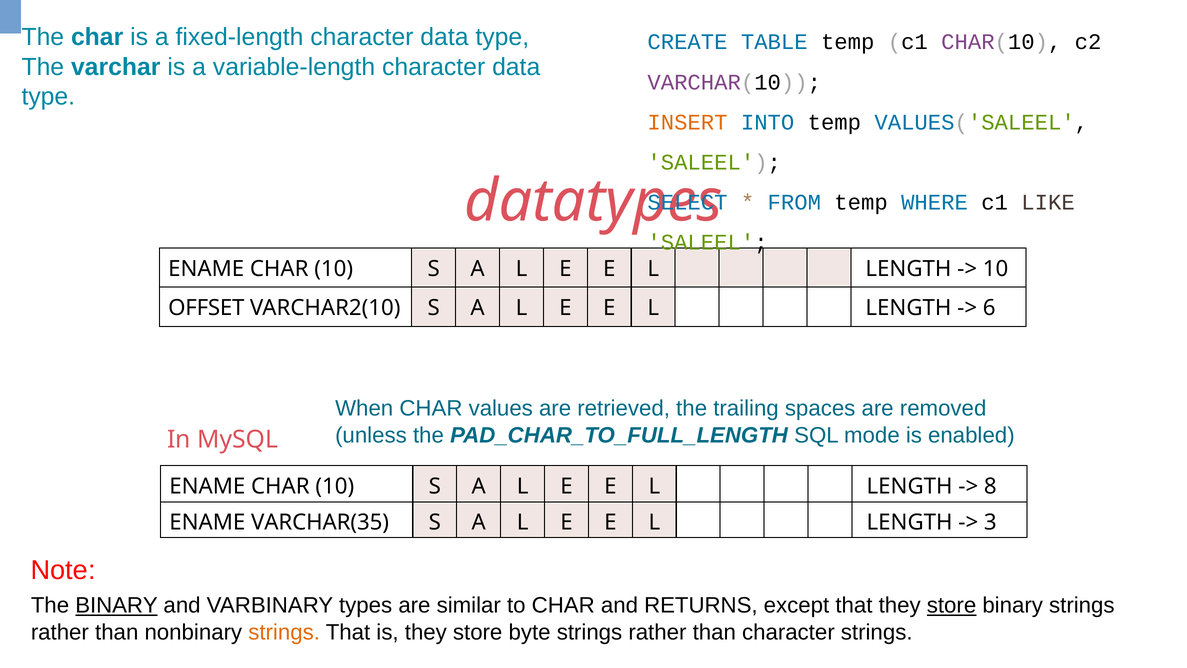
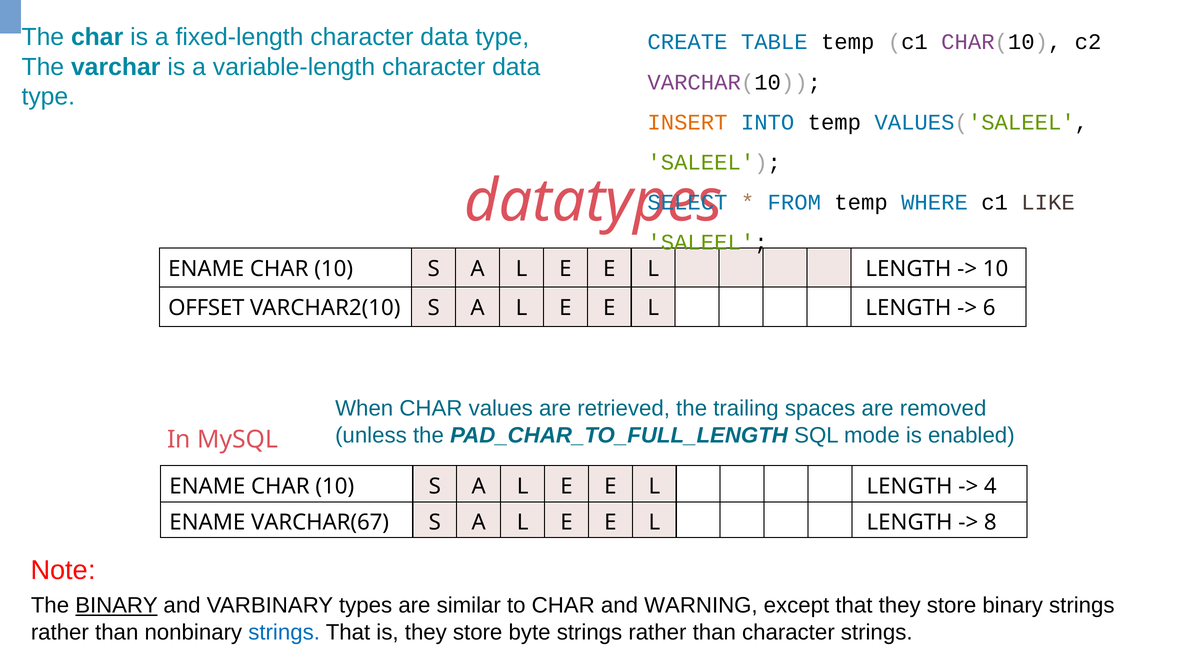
8: 8 -> 4
VARCHAR(35: VARCHAR(35 -> VARCHAR(67
3: 3 -> 8
RETURNS: RETURNS -> WARNING
store at (952, 605) underline: present -> none
strings at (284, 632) colour: orange -> blue
